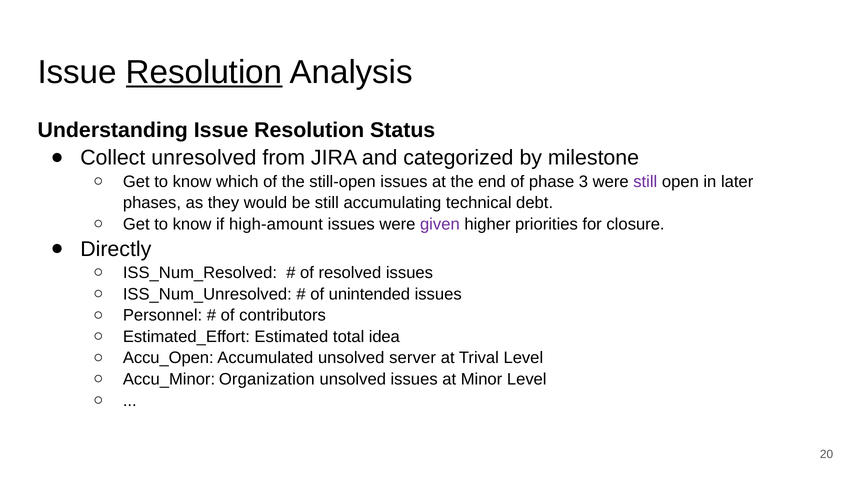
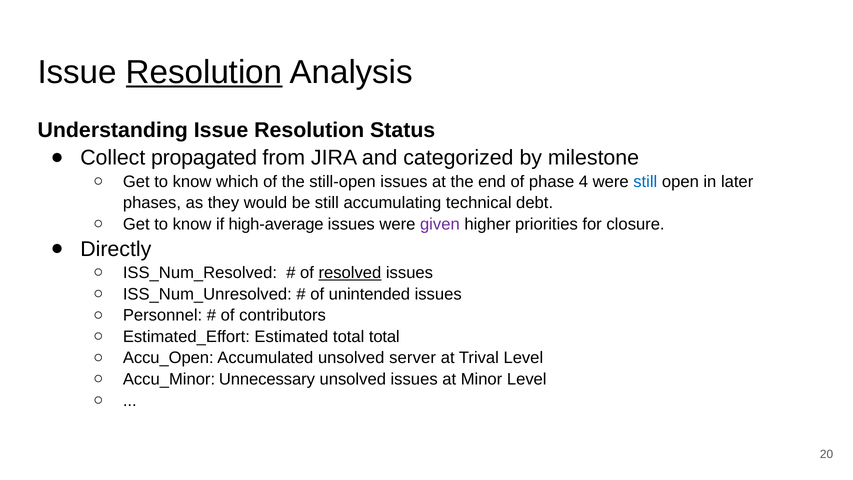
unresolved: unresolved -> propagated
3: 3 -> 4
still at (645, 181) colour: purple -> blue
high-amount: high-amount -> high-average
resolved underline: none -> present
total idea: idea -> total
Organization: Organization -> Unnecessary
